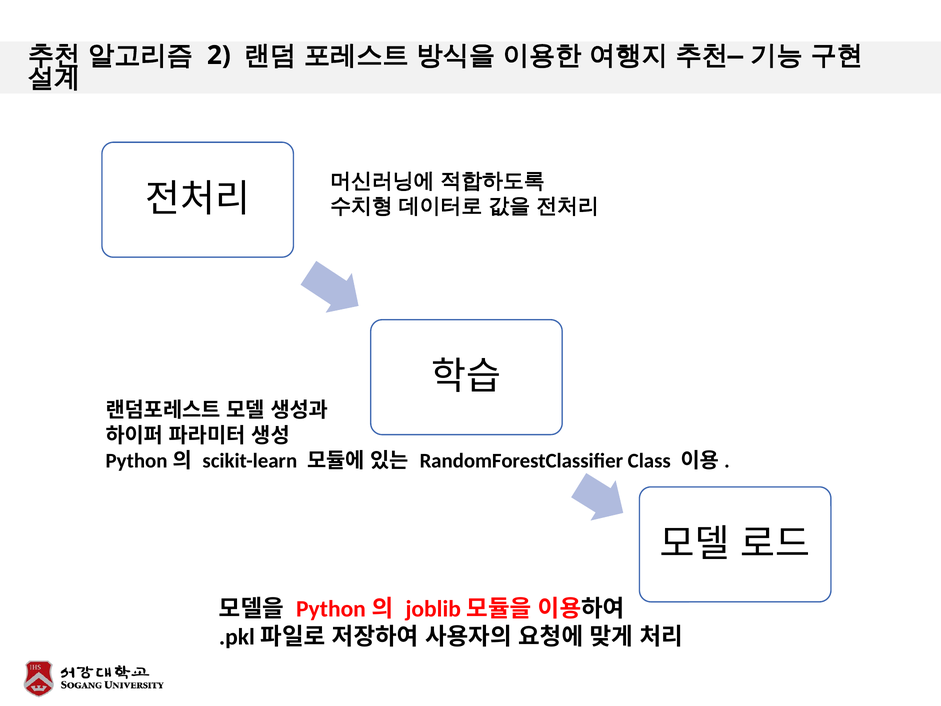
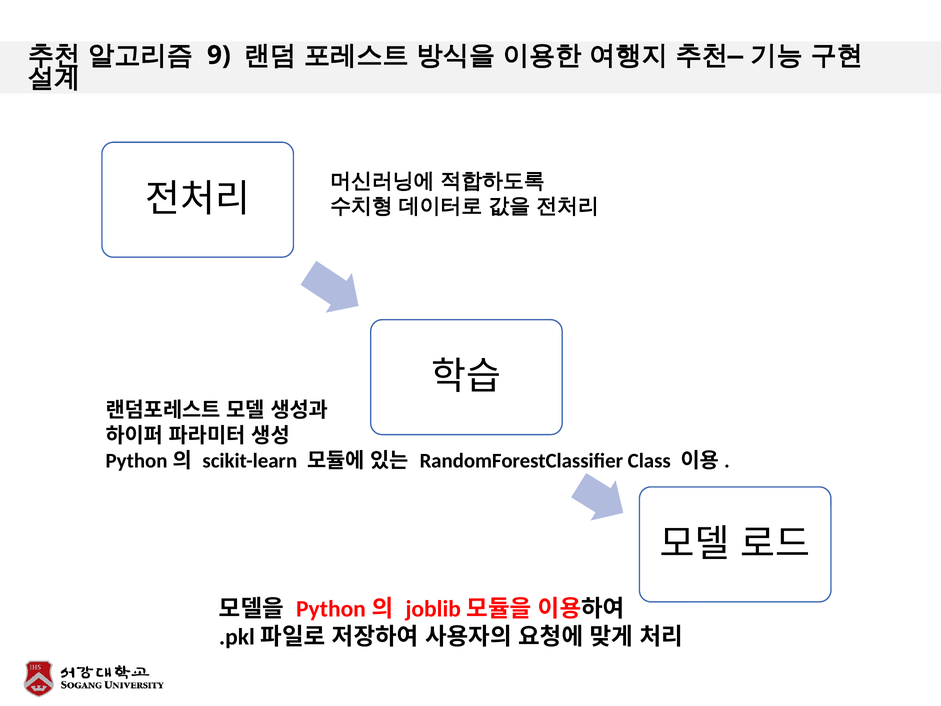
2: 2 -> 9
